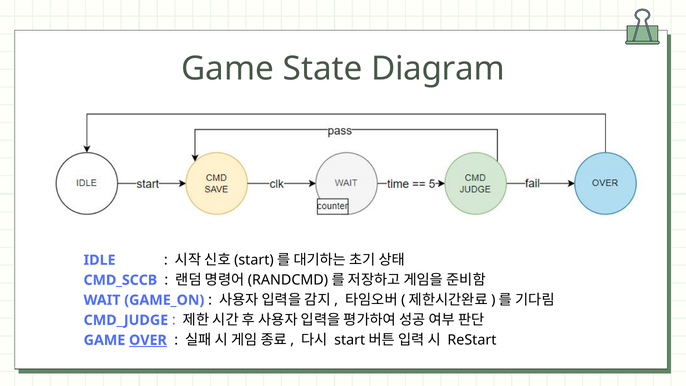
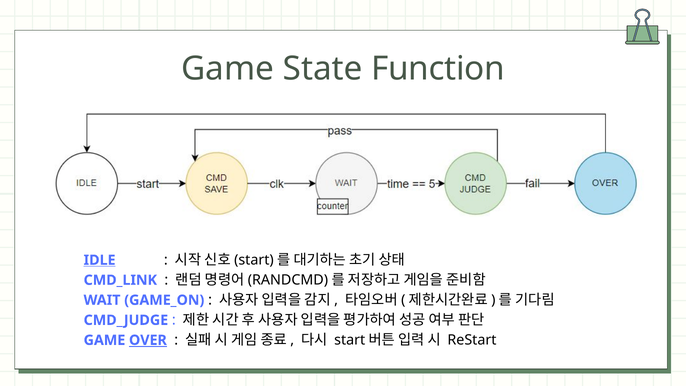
Diagram: Diagram -> Function
IDLE underline: none -> present
CMD_SCCB: CMD_SCCB -> CMD_LINK
